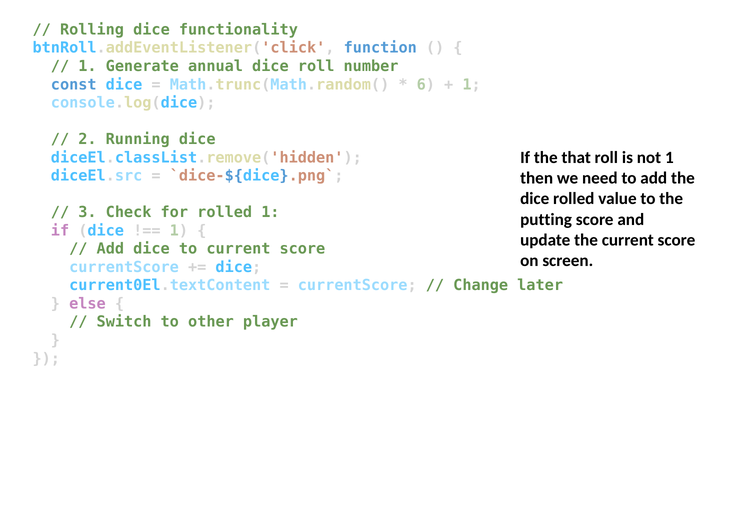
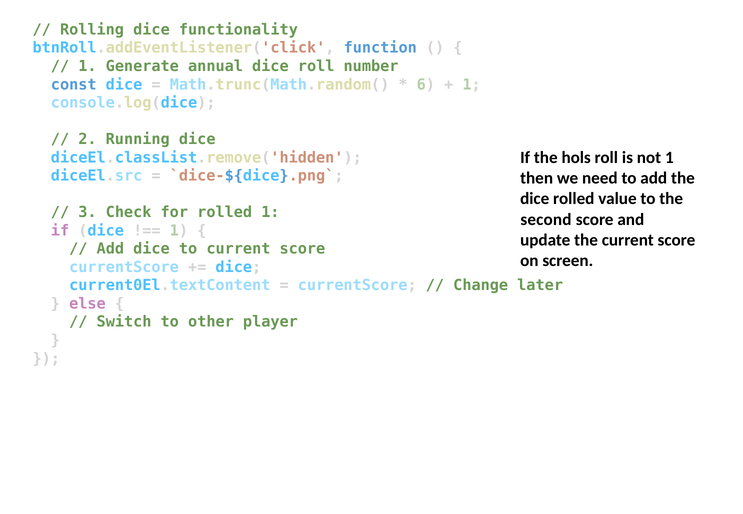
that: that -> hols
putting: putting -> second
